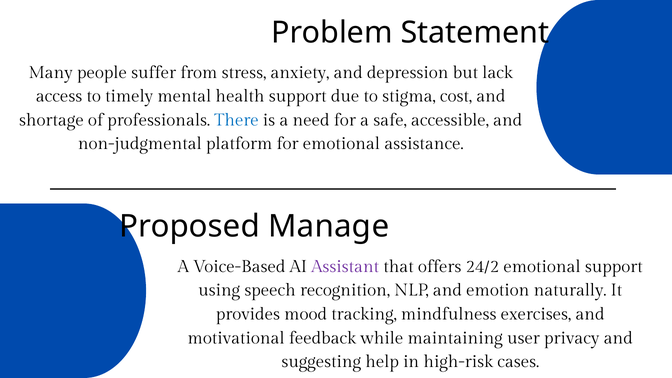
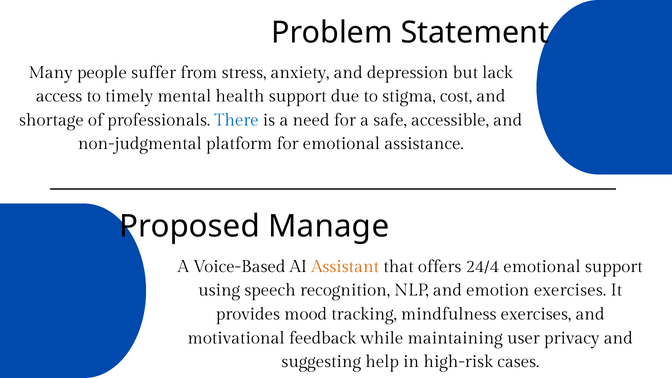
Assistant colour: purple -> orange
24/2: 24/2 -> 24/4
emotion naturally: naturally -> exercises
